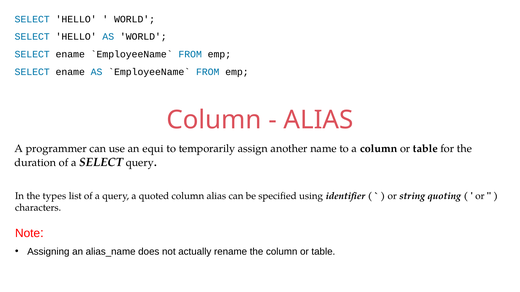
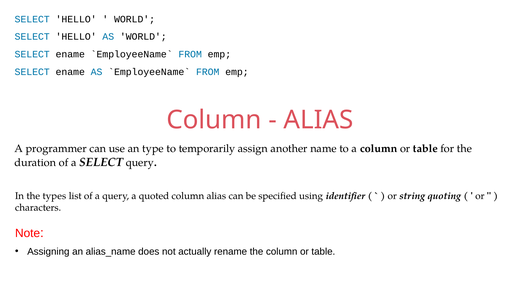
equi: equi -> type
